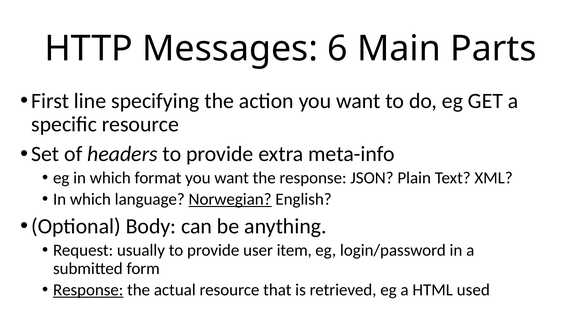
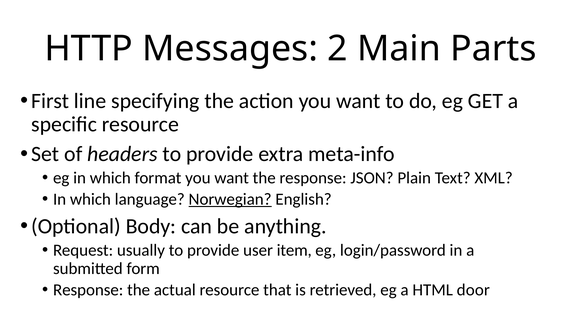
6: 6 -> 2
Response at (88, 290) underline: present -> none
used: used -> door
